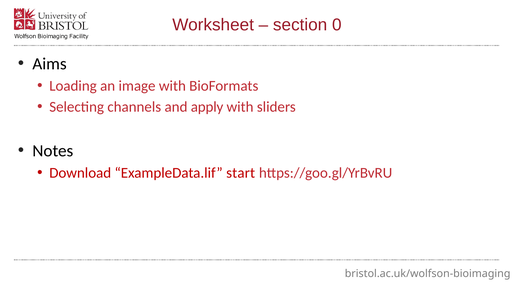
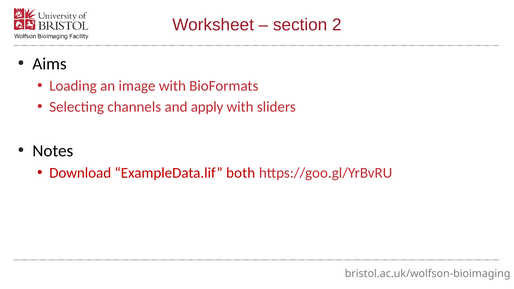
0: 0 -> 2
start: start -> both
